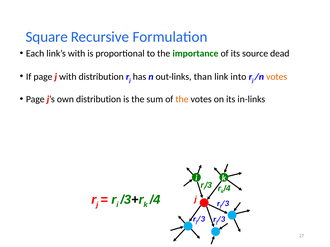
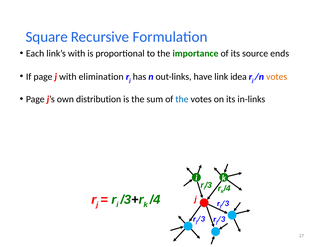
dead: dead -> ends
with distribution: distribution -> elimination
than: than -> have
into: into -> idea
the at (182, 99) colour: orange -> blue
